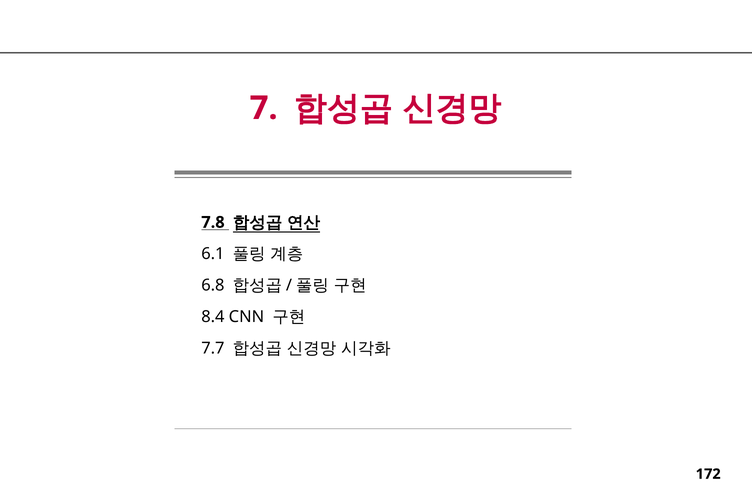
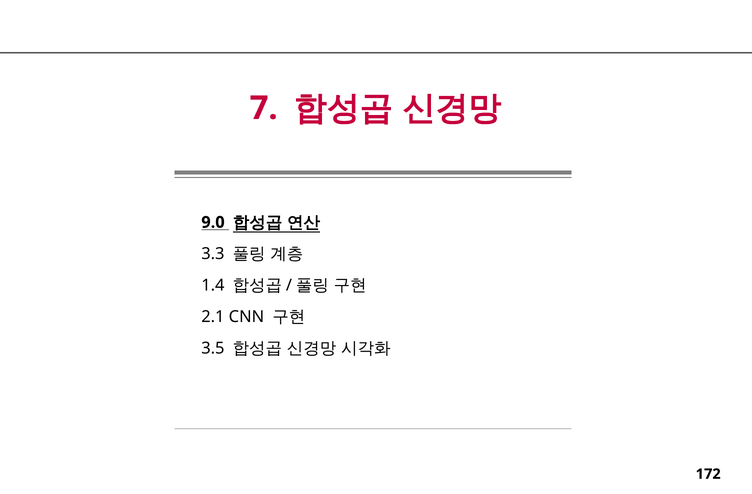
7.8: 7.8 -> 9.0
6.1: 6.1 -> 3.3
6.8: 6.8 -> 1.4
8.4: 8.4 -> 2.1
7.7: 7.7 -> 3.5
